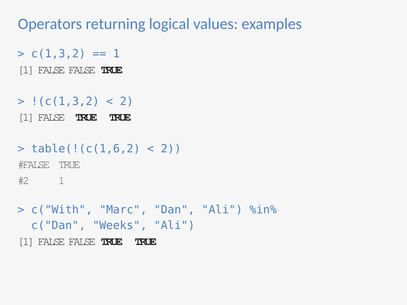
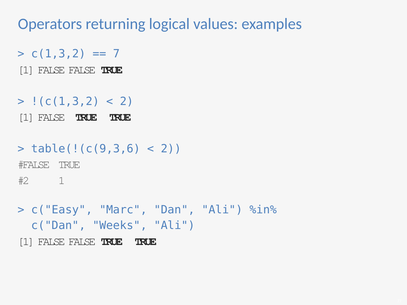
1 at (116, 54): 1 -> 7
table(!(c(1,6,2: table(!(c(1,6,2 -> table(!(c(9,3,6
c("With: c("With -> c("Easy
